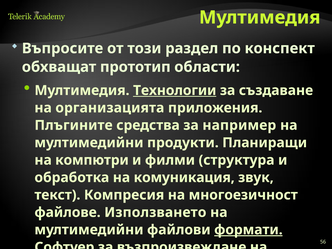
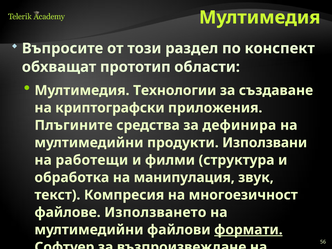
Технологии underline: present -> none
организацията: организацията -> криптографски
например: например -> дефинира
Планиращи: Планиращи -> Използвани
компютри: компютри -> работещи
комуникация: комуникация -> манипулация
